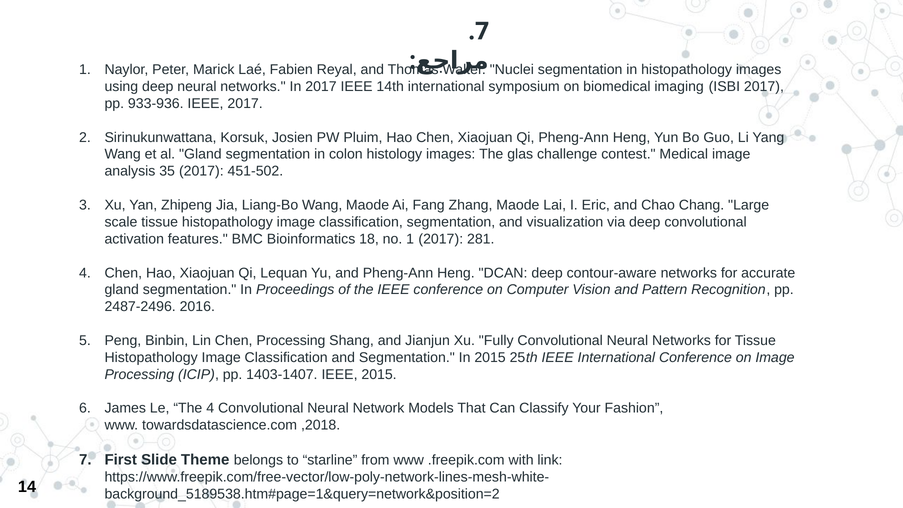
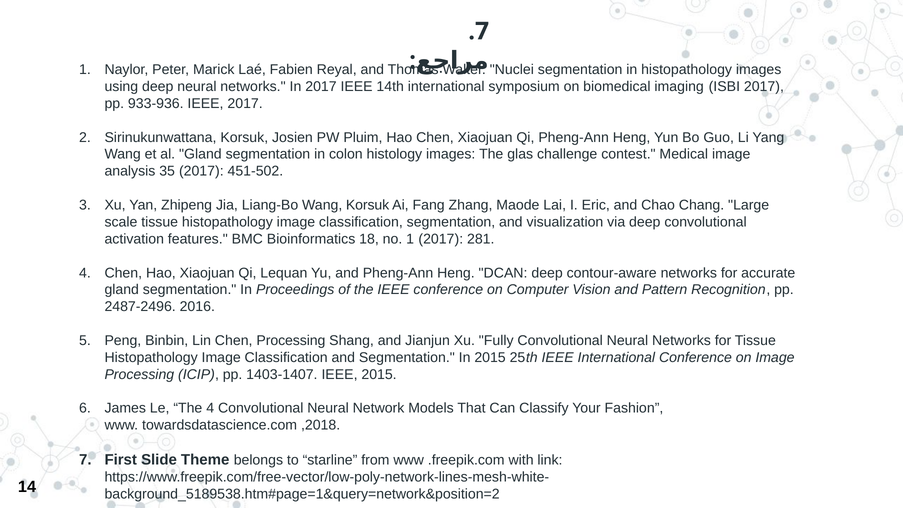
Wang Maode: Maode -> Korsuk
